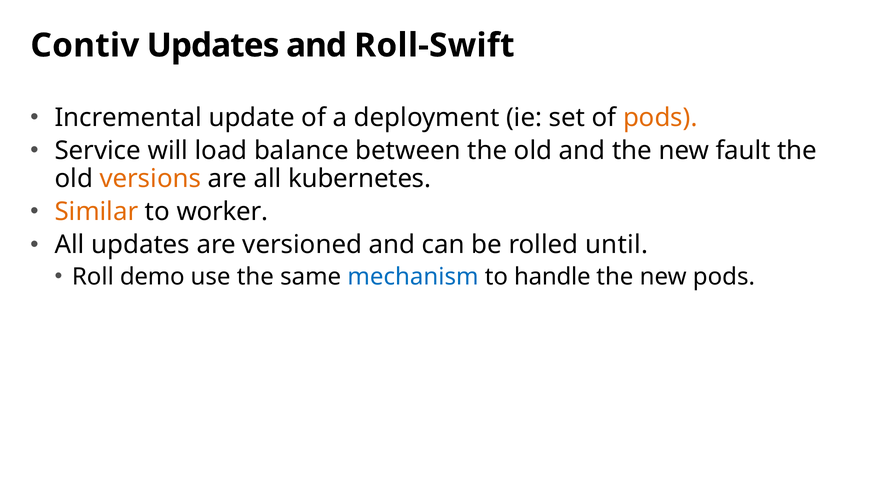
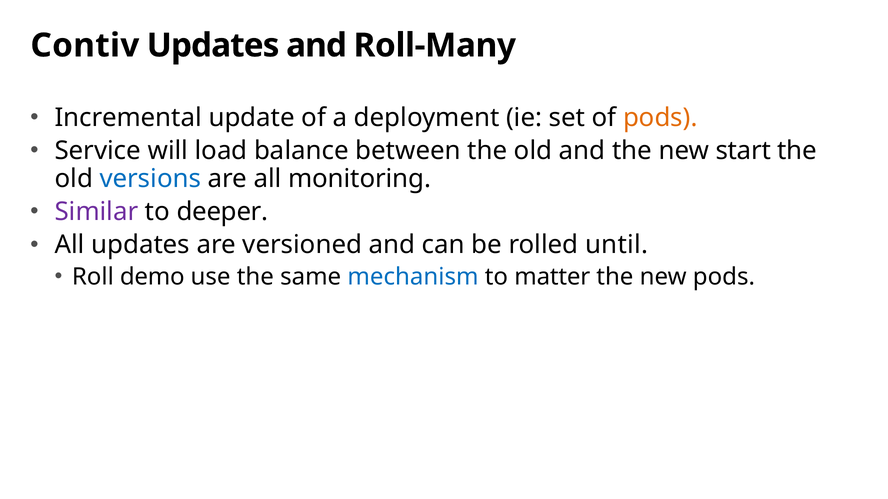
Roll-Swift: Roll-Swift -> Roll-Many
fault: fault -> start
versions colour: orange -> blue
kubernetes: kubernetes -> monitoring
Similar colour: orange -> purple
worker: worker -> deeper
handle: handle -> matter
